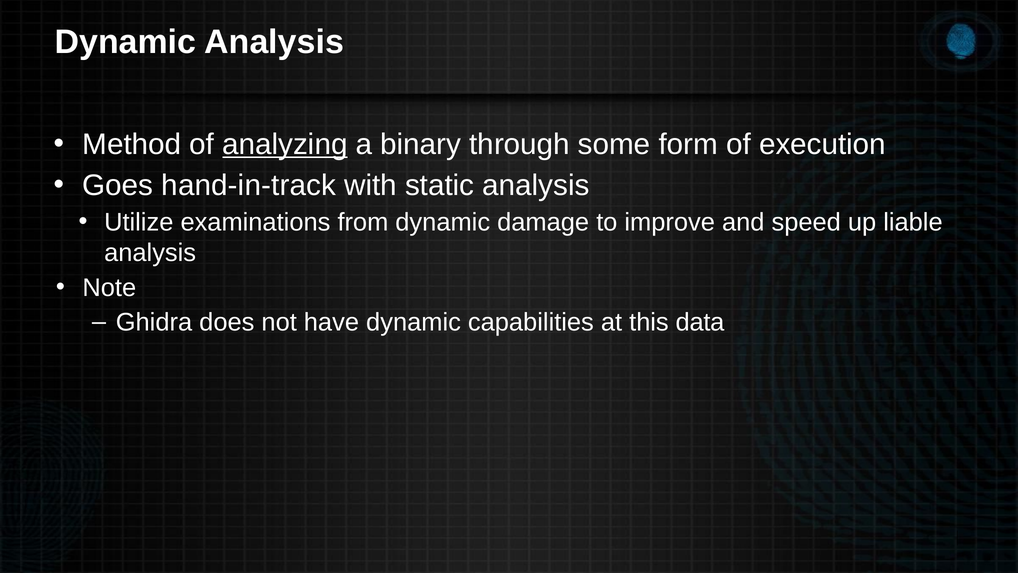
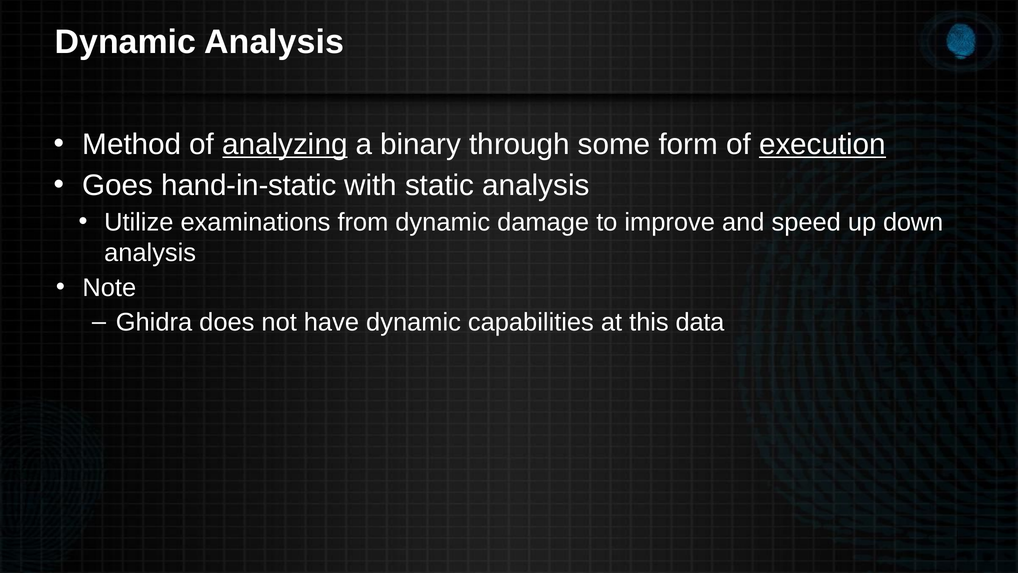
execution underline: none -> present
hand-in-track: hand-in-track -> hand-in-static
liable: liable -> down
